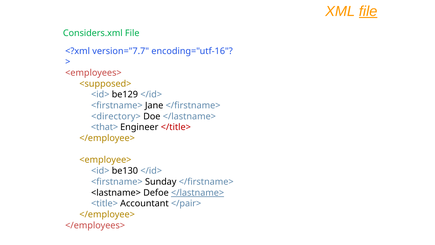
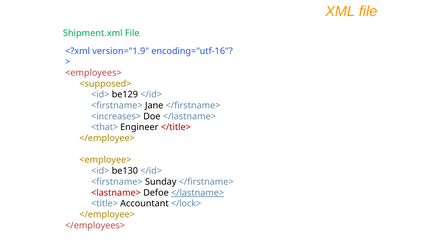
file at (368, 11) underline: present -> none
Considers.xml: Considers.xml -> Shipment.xml
version="7.7: version="7.7 -> version="1.9
<directory>: <directory> -> <increases>
<lastname> colour: black -> red
</pair>: </pair> -> </lock>
